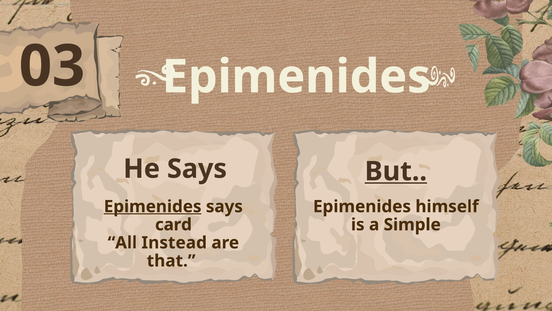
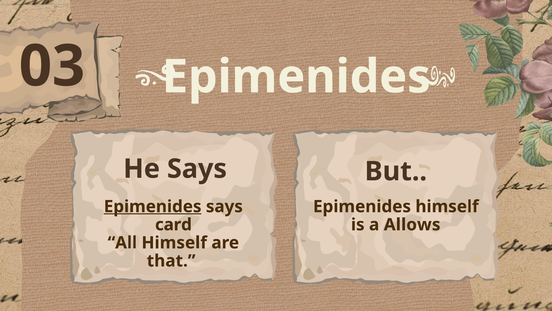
But underline: present -> none
Simple: Simple -> Allows
All Instead: Instead -> Himself
